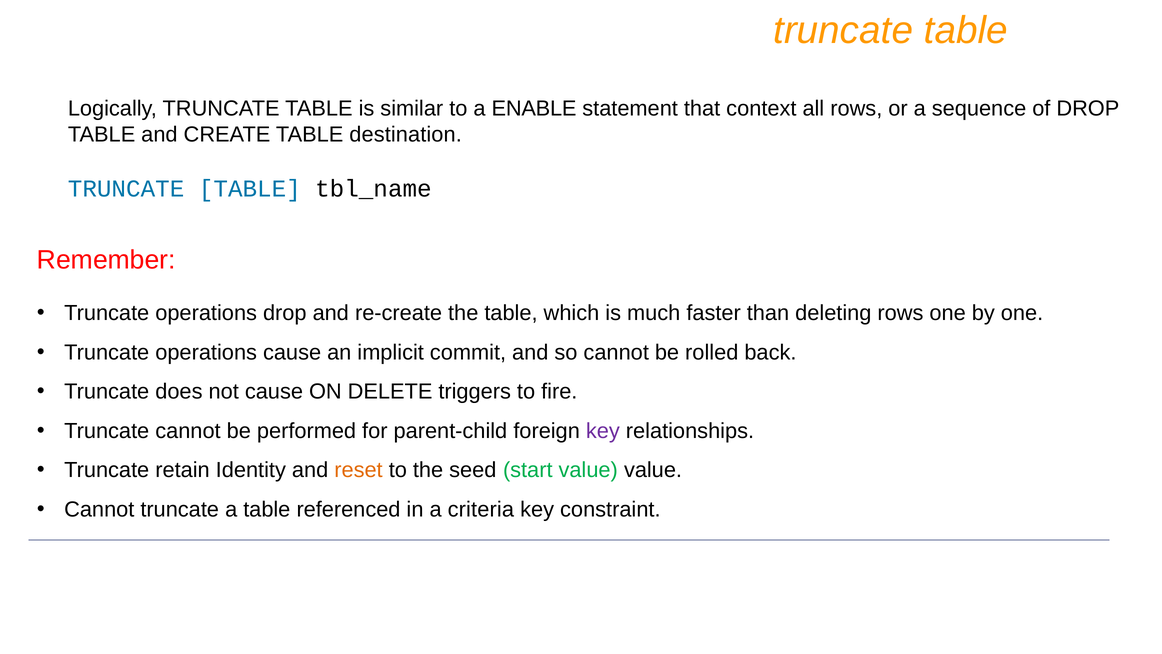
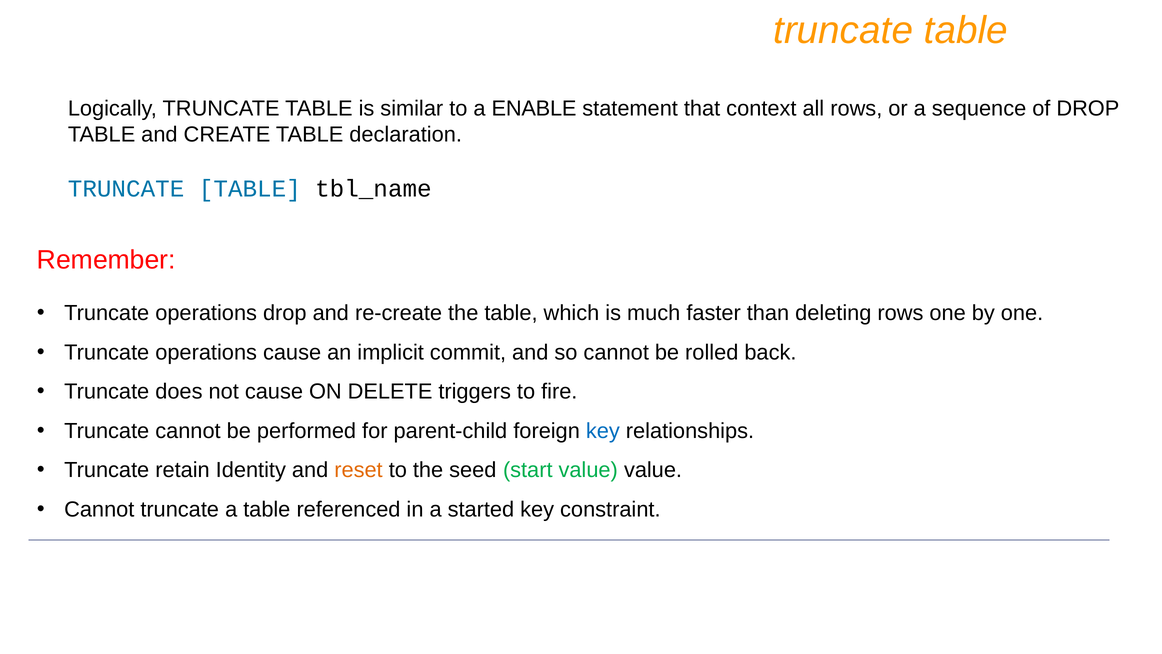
destination: destination -> declaration
key at (603, 431) colour: purple -> blue
criteria: criteria -> started
